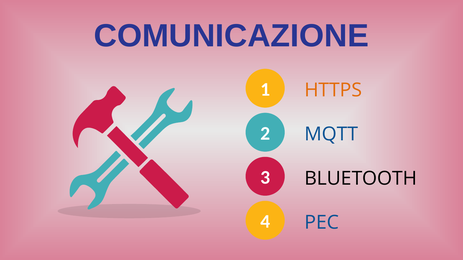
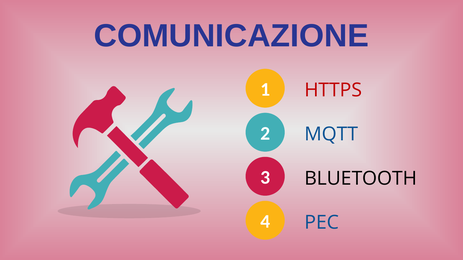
HTTPS colour: orange -> red
